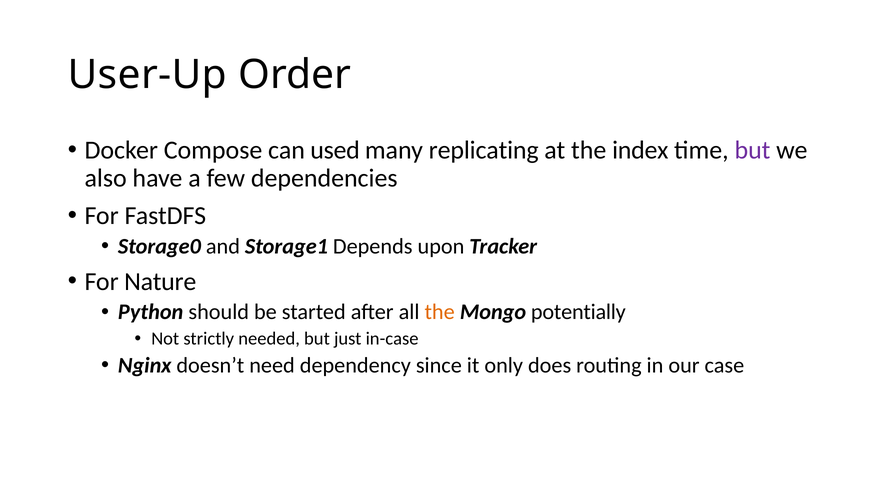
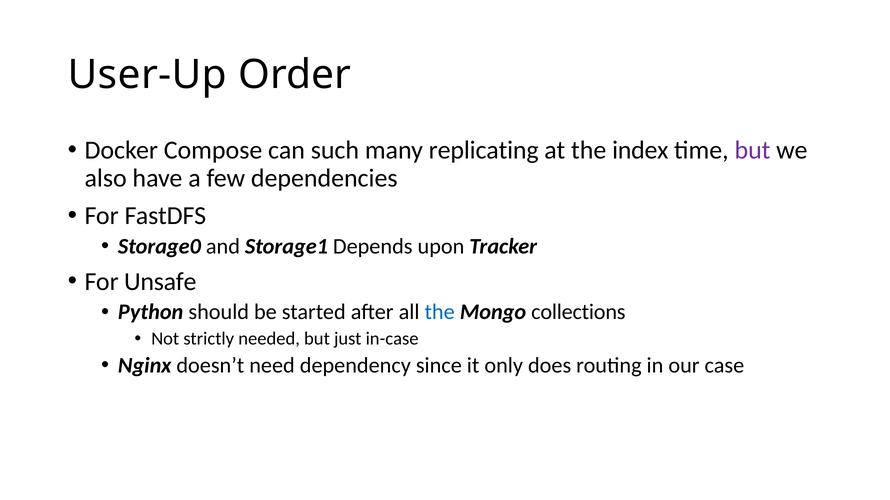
used: used -> such
Nature: Nature -> Unsafe
the at (440, 312) colour: orange -> blue
potentially: potentially -> collections
